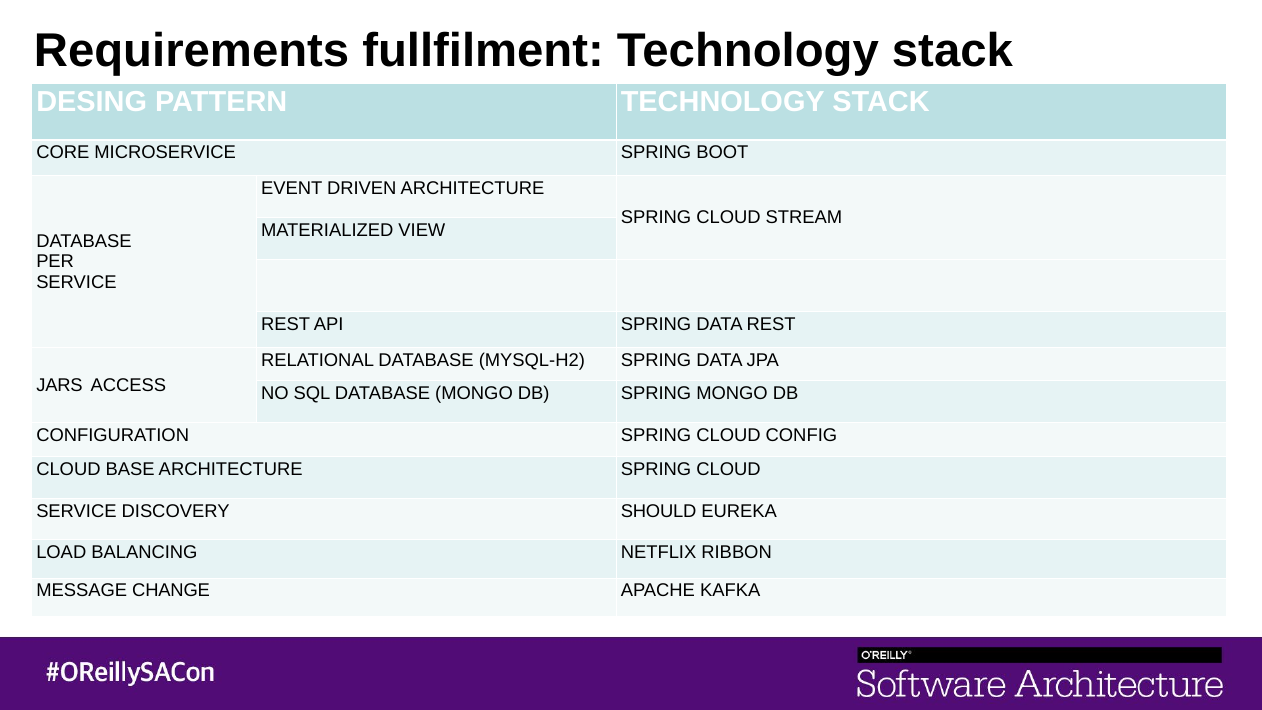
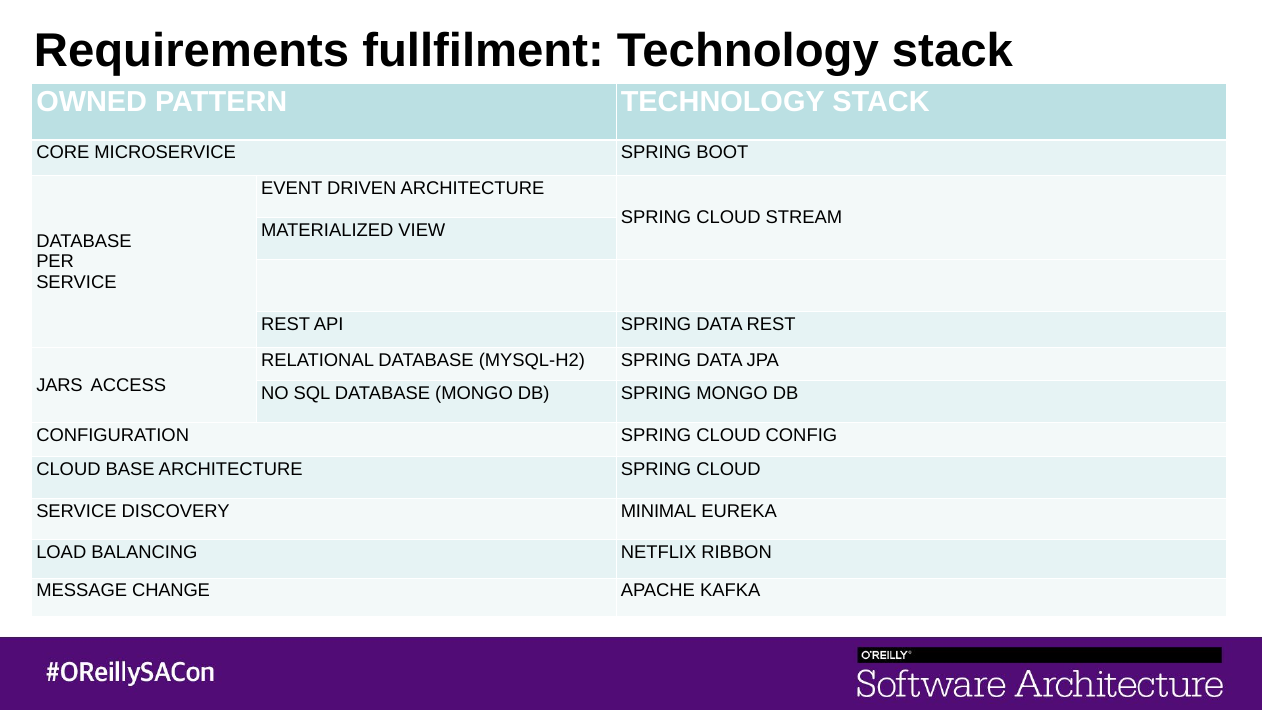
DESING: DESING -> OWNED
SHOULD: SHOULD -> MINIMAL
